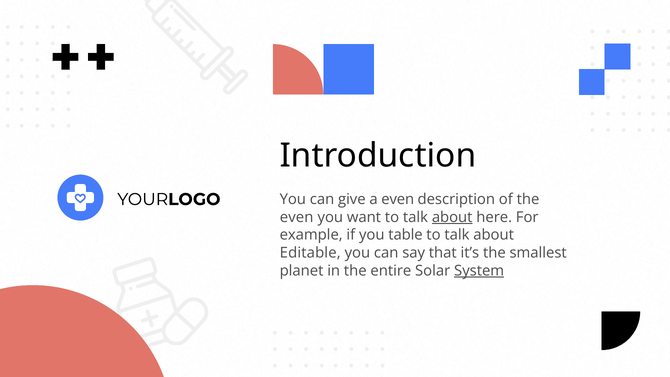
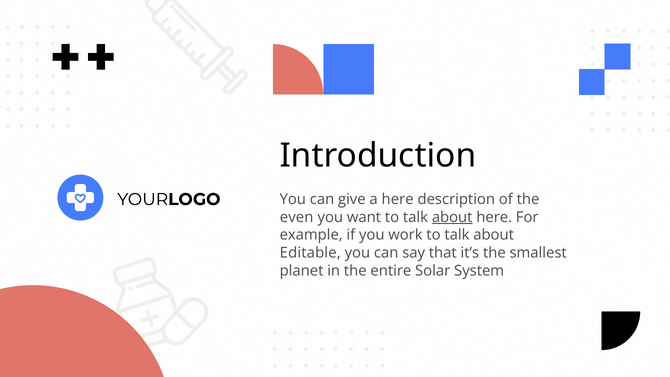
a even: even -> here
table: table -> work
System underline: present -> none
